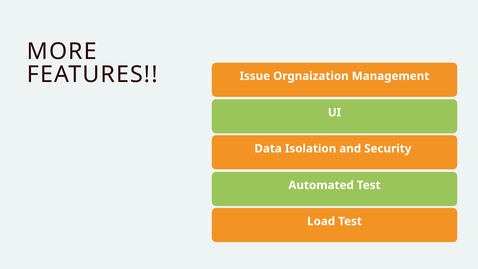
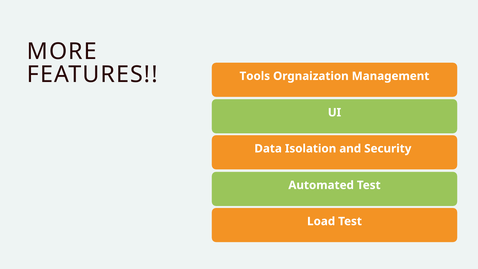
Issue: Issue -> Tools
